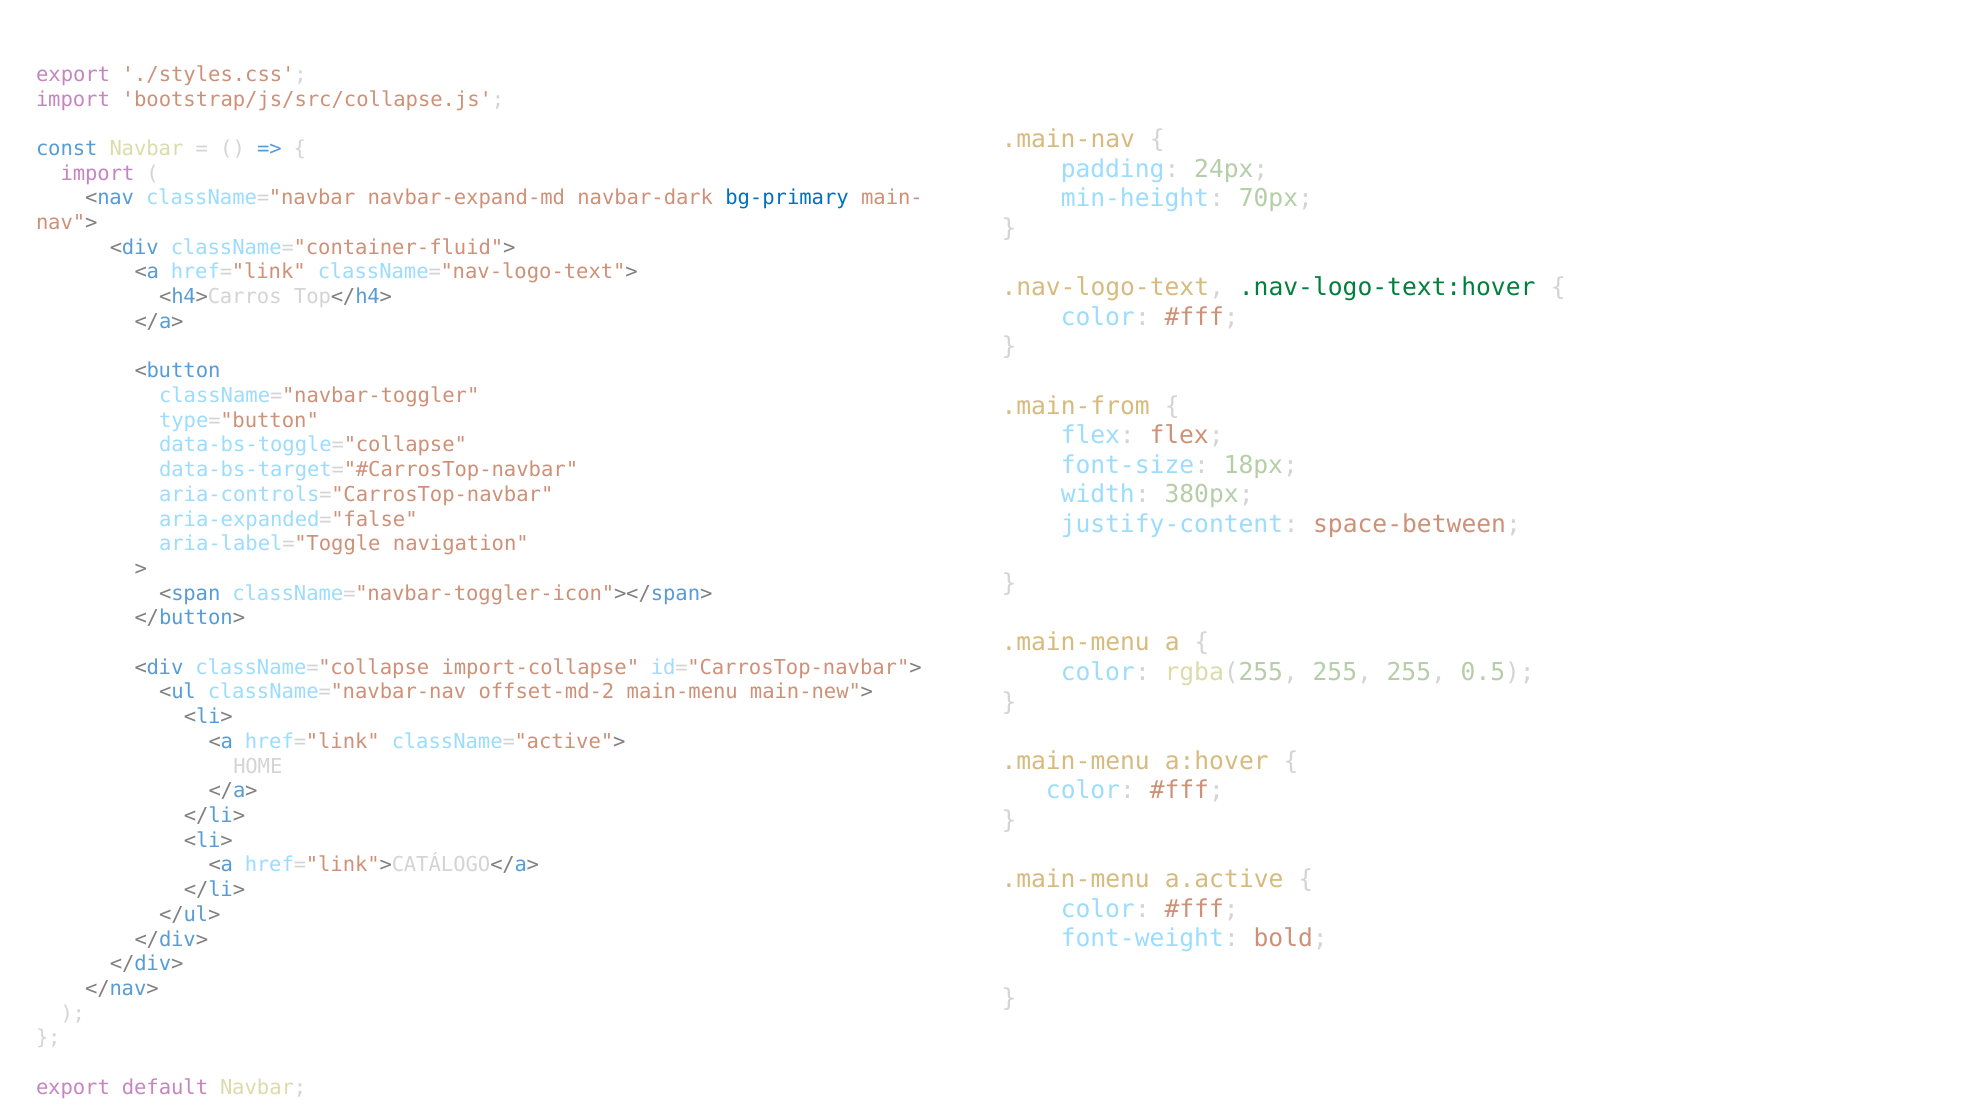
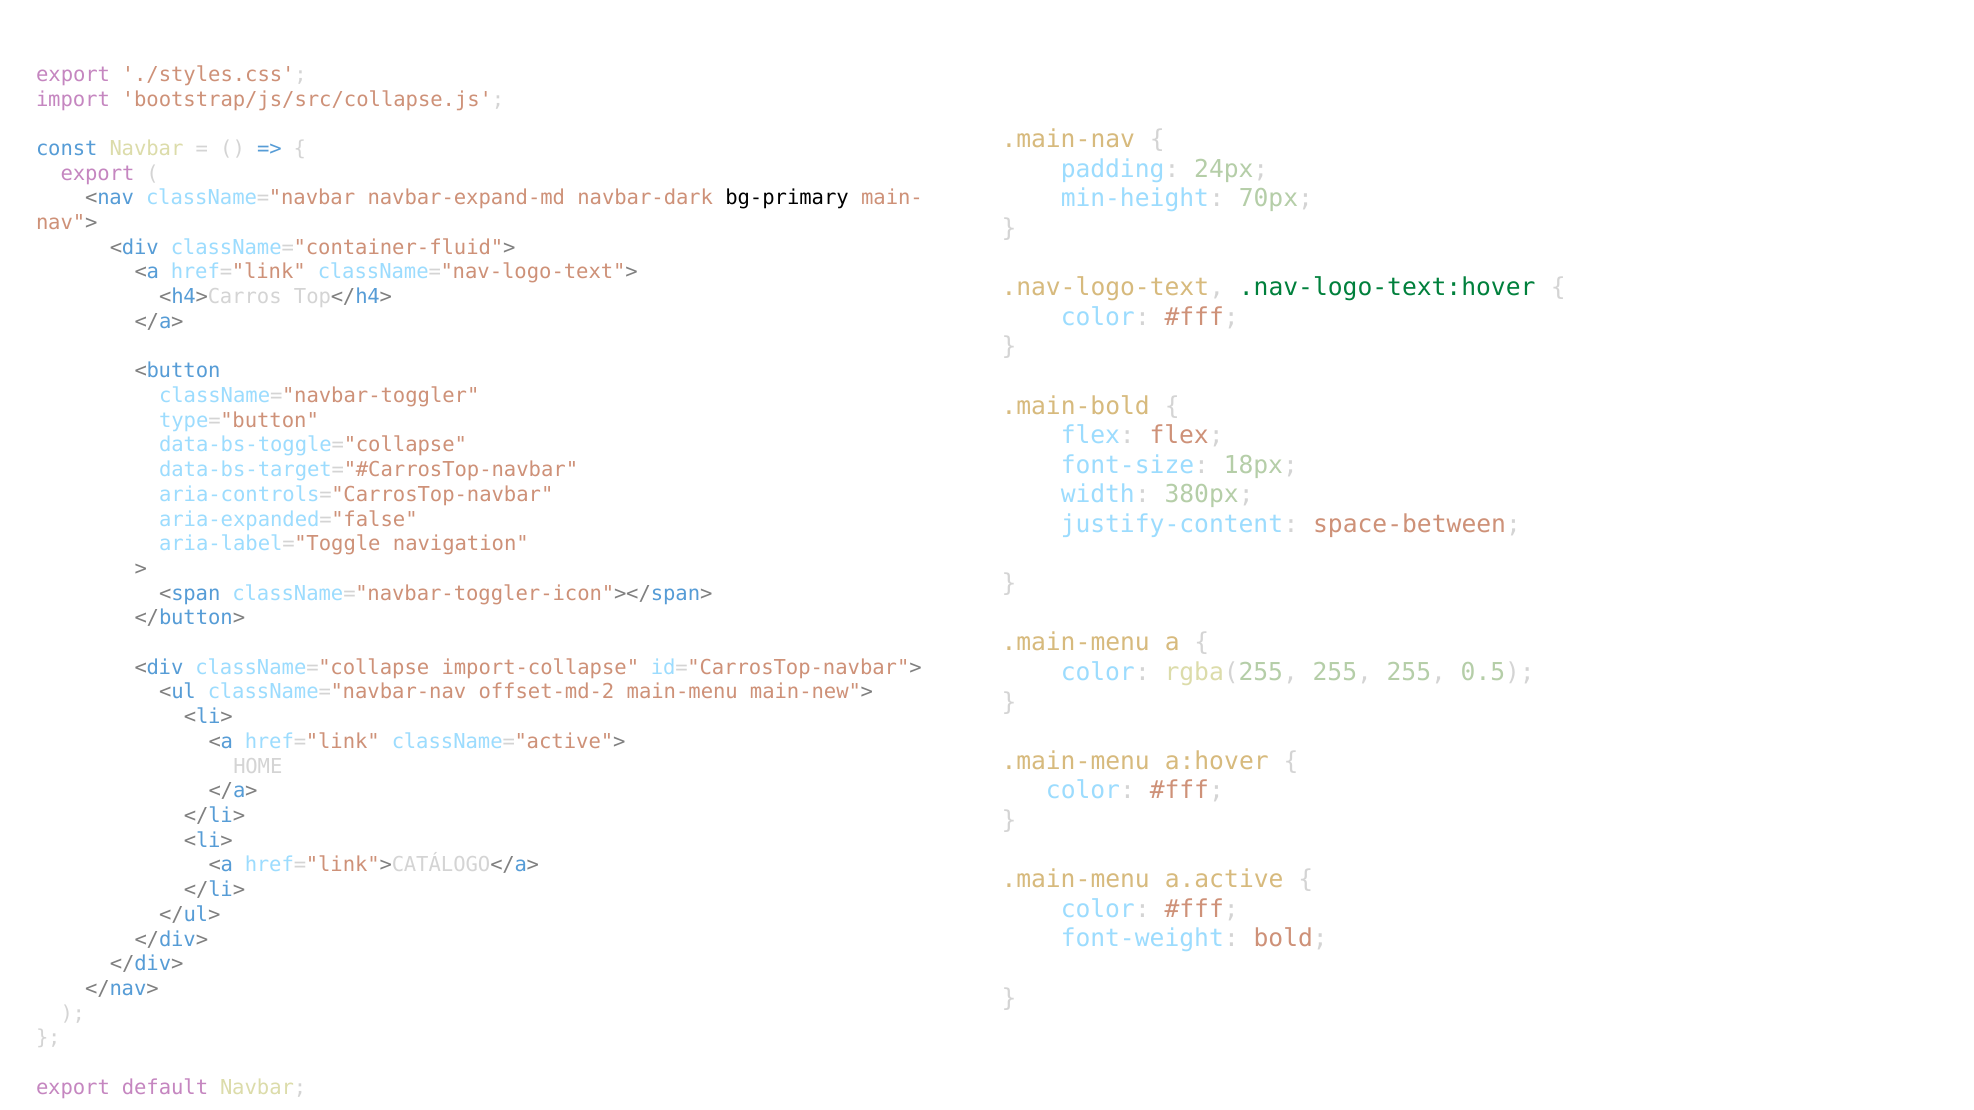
import at (98, 173): import -> export
bg-primary colour: blue -> black
.main-from: .main-from -> .main-bold
